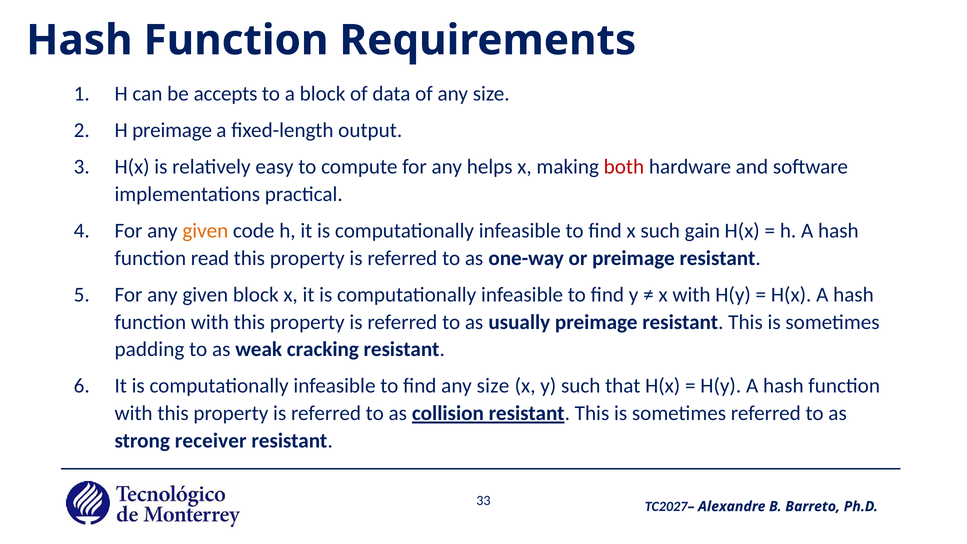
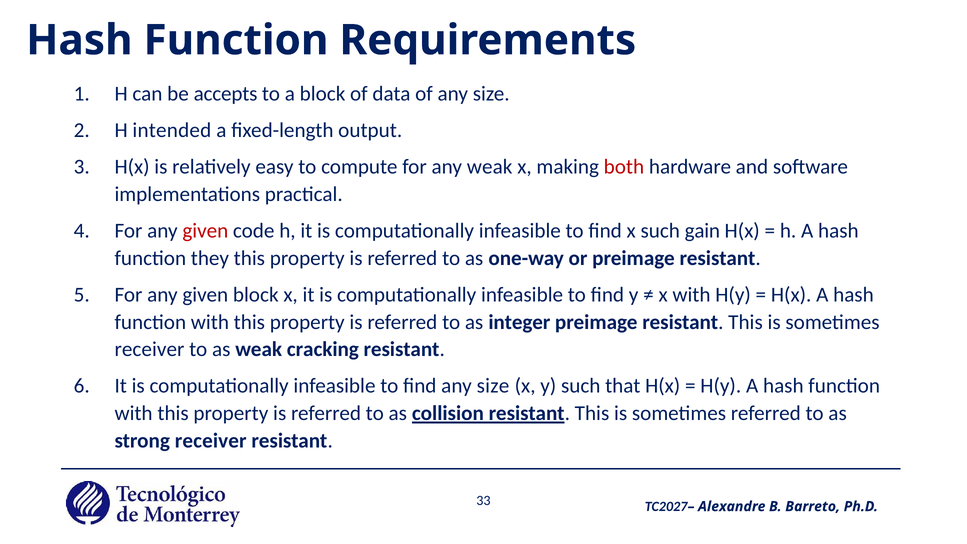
H preimage: preimage -> intended
any helps: helps -> weak
given at (205, 231) colour: orange -> red
read: read -> they
usually: usually -> integer
padding at (149, 349): padding -> receiver
